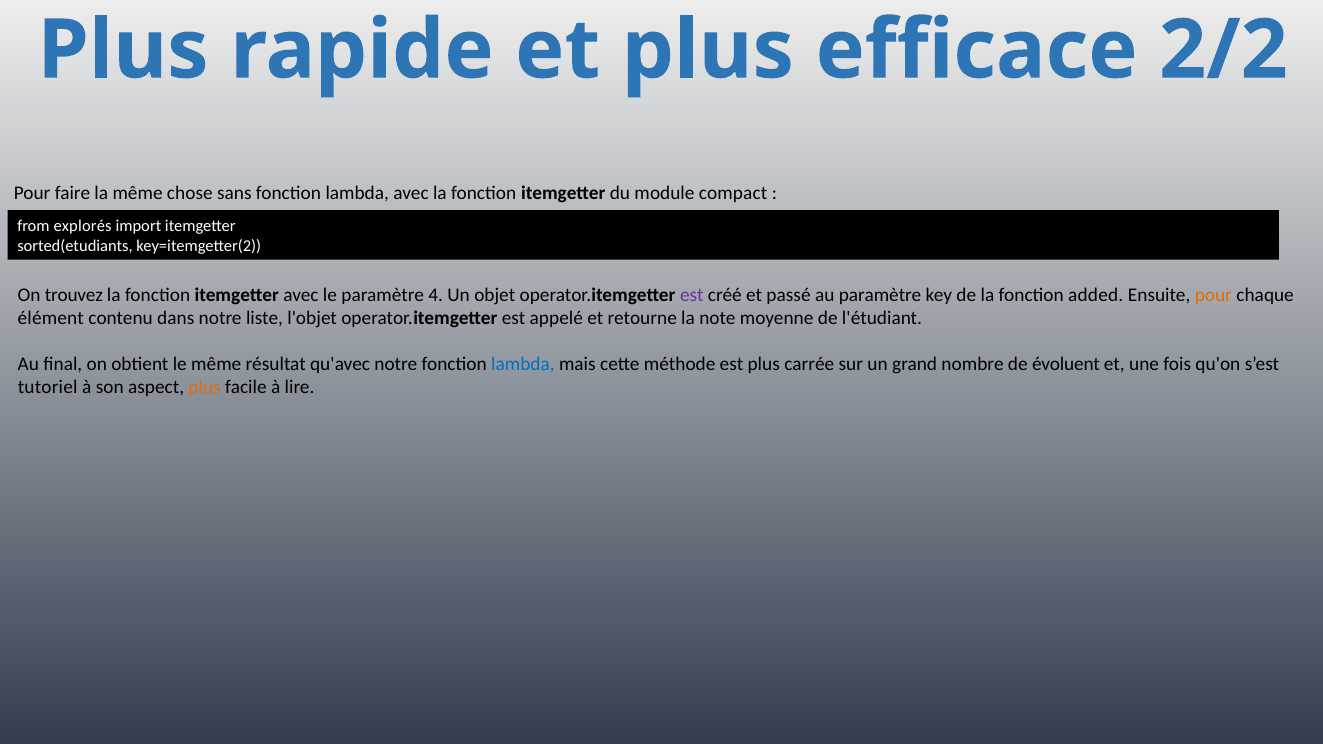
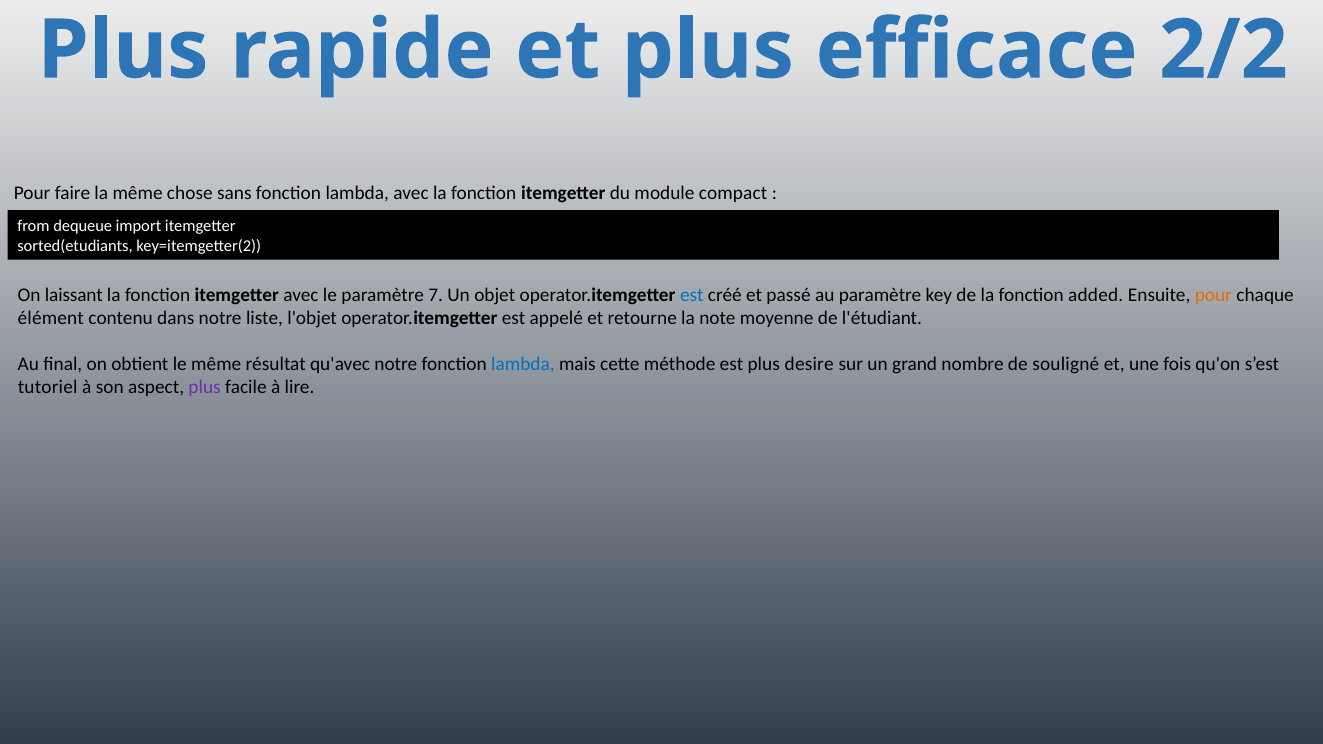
explorés: explorés -> dequeue
trouvez: trouvez -> laissant
4: 4 -> 7
est at (692, 295) colour: purple -> blue
carrée: carrée -> desire
évoluent: évoluent -> souligné
plus at (205, 388) colour: orange -> purple
